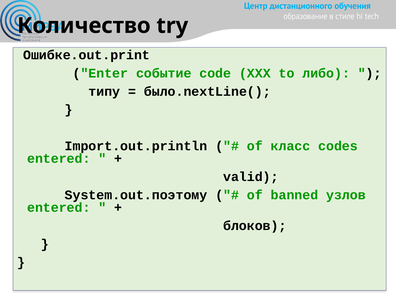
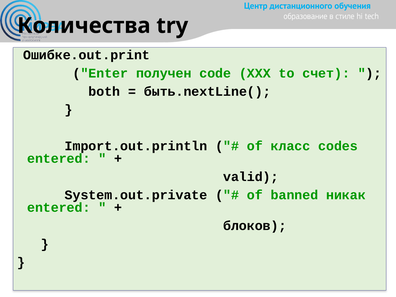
Количество: Количество -> Количества
событие: событие -> получен
либо: либо -> счет
типу: типу -> both
было.nextLine(: было.nextLine( -> быть.nextLine(
System.out.поэтому: System.out.поэтому -> System.out.private
узлов: узлов -> никак
